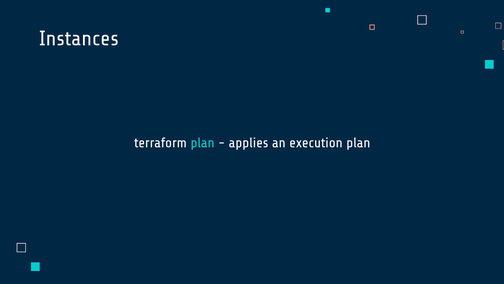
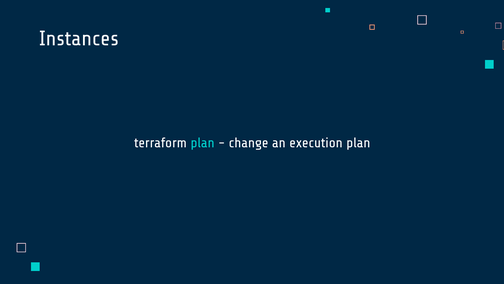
applies: applies -> change
